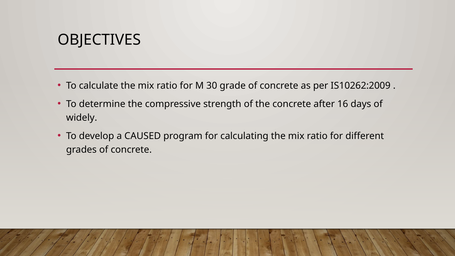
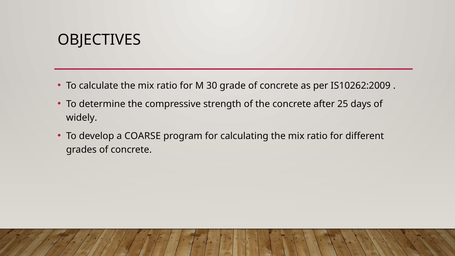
16: 16 -> 25
CAUSED: CAUSED -> COARSE
